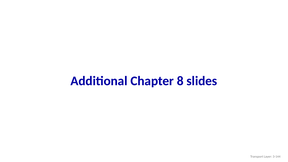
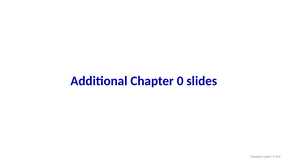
8: 8 -> 0
